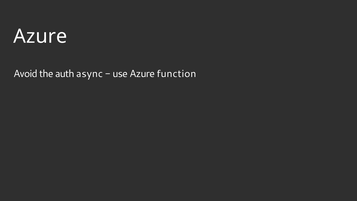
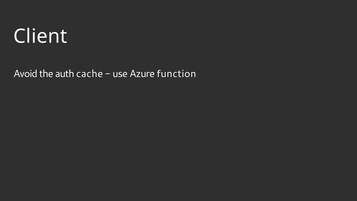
Azure at (40, 36): Azure -> Client
async: async -> cache
